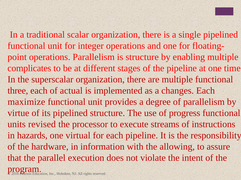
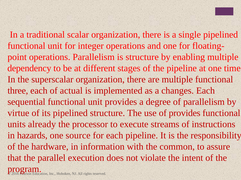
complicates: complicates -> dependency
maximize: maximize -> sequential
of progress: progress -> provides
revised: revised -> already
virtual: virtual -> source
allowing: allowing -> common
